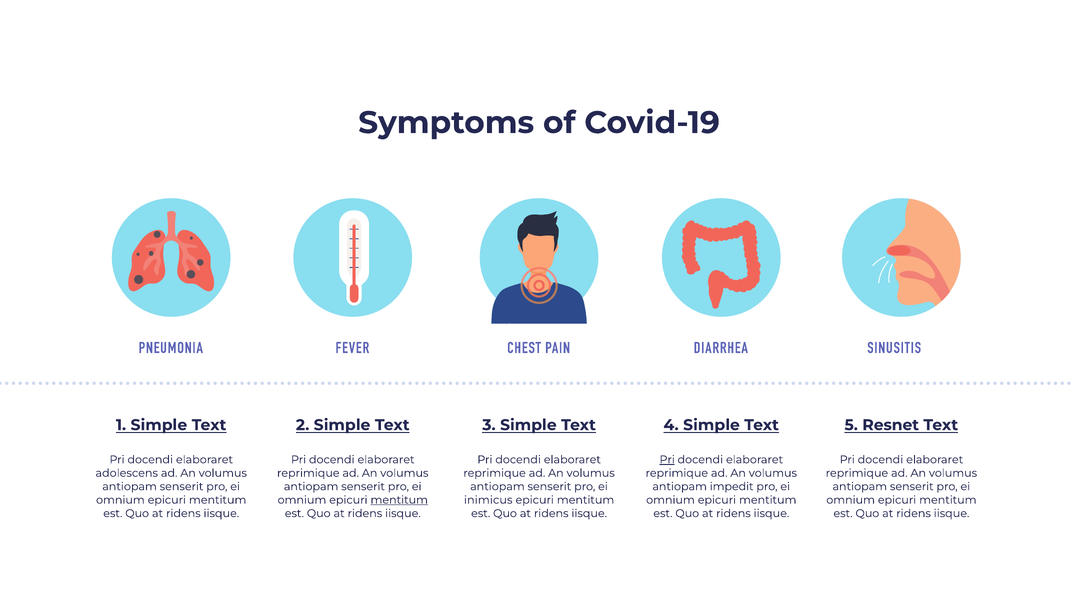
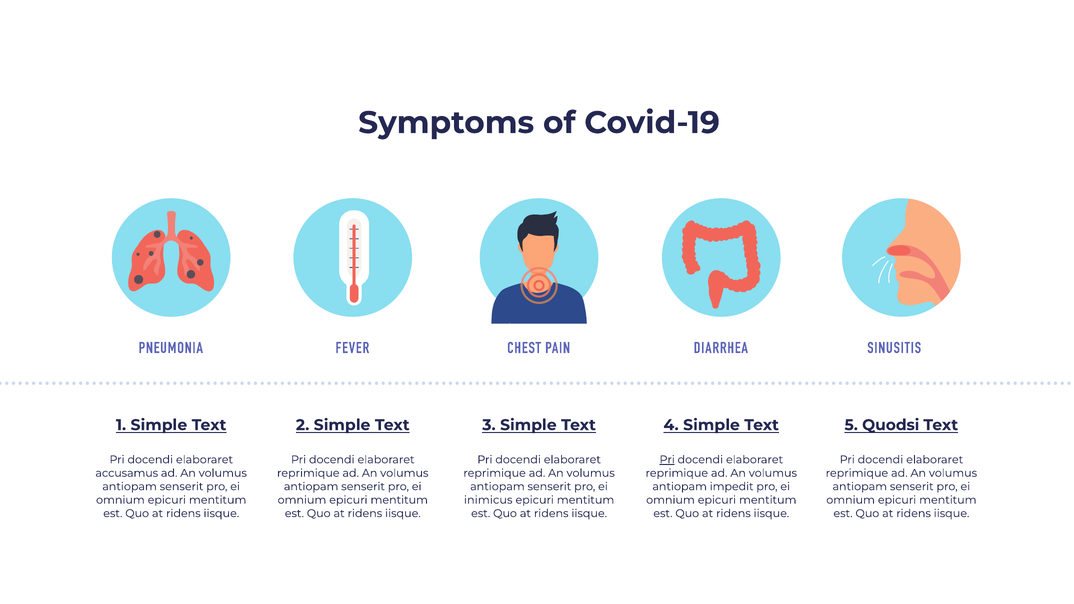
Resnet: Resnet -> Quodsi
adolescens: adolescens -> accusamus
mentitum at (399, 500) underline: present -> none
